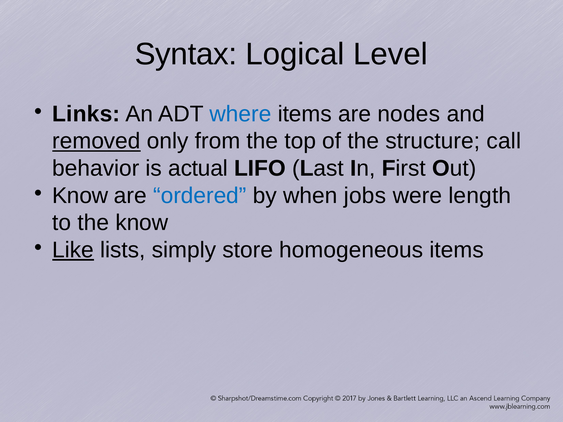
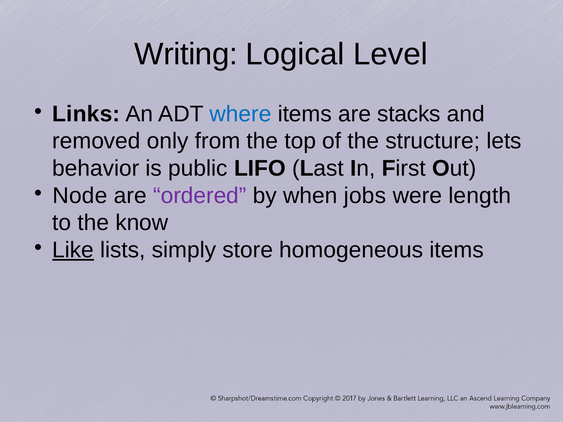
Syntax: Syntax -> Writing
nodes: nodes -> stacks
removed underline: present -> none
call: call -> lets
actual: actual -> public
Know at (80, 196): Know -> Node
ordered colour: blue -> purple
